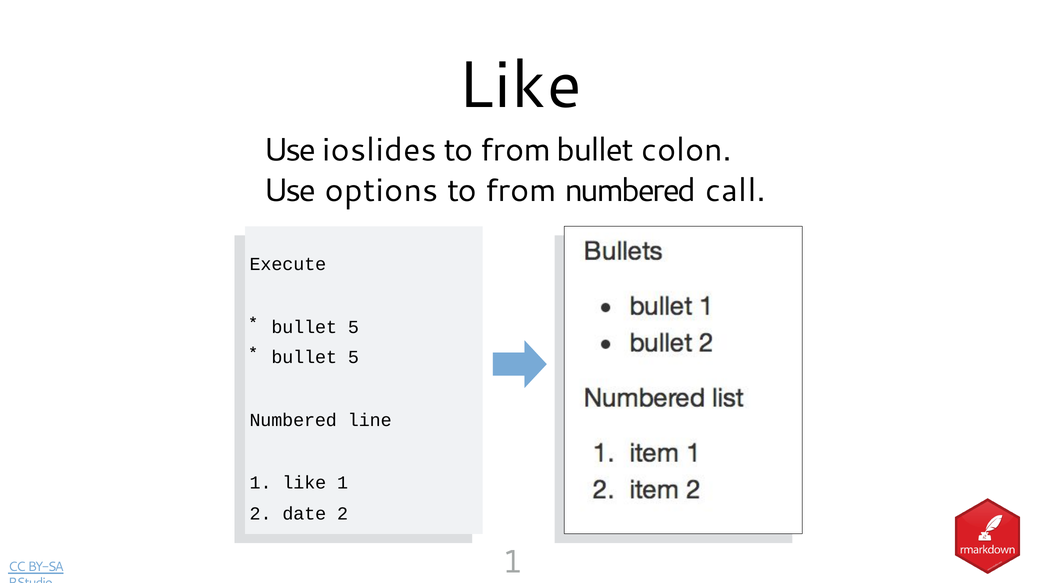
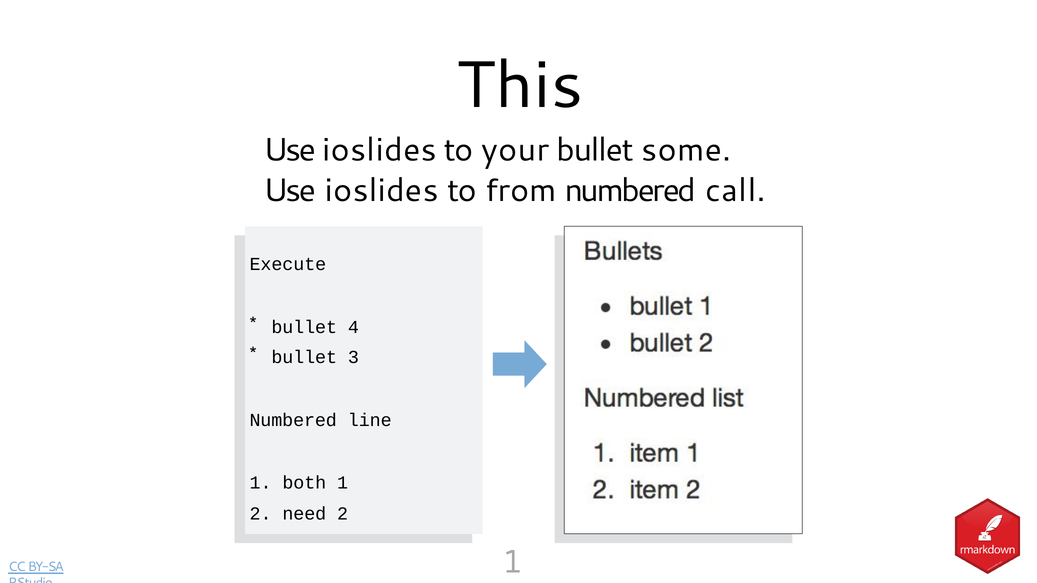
Like at (520, 86): Like -> This
from at (516, 150): from -> your
colon: colon -> some
options at (382, 191): options -> ioslides
5 at (353, 327): 5 -> 4
5 at (353, 358): 5 -> 3
1 like: like -> both
date: date -> need
